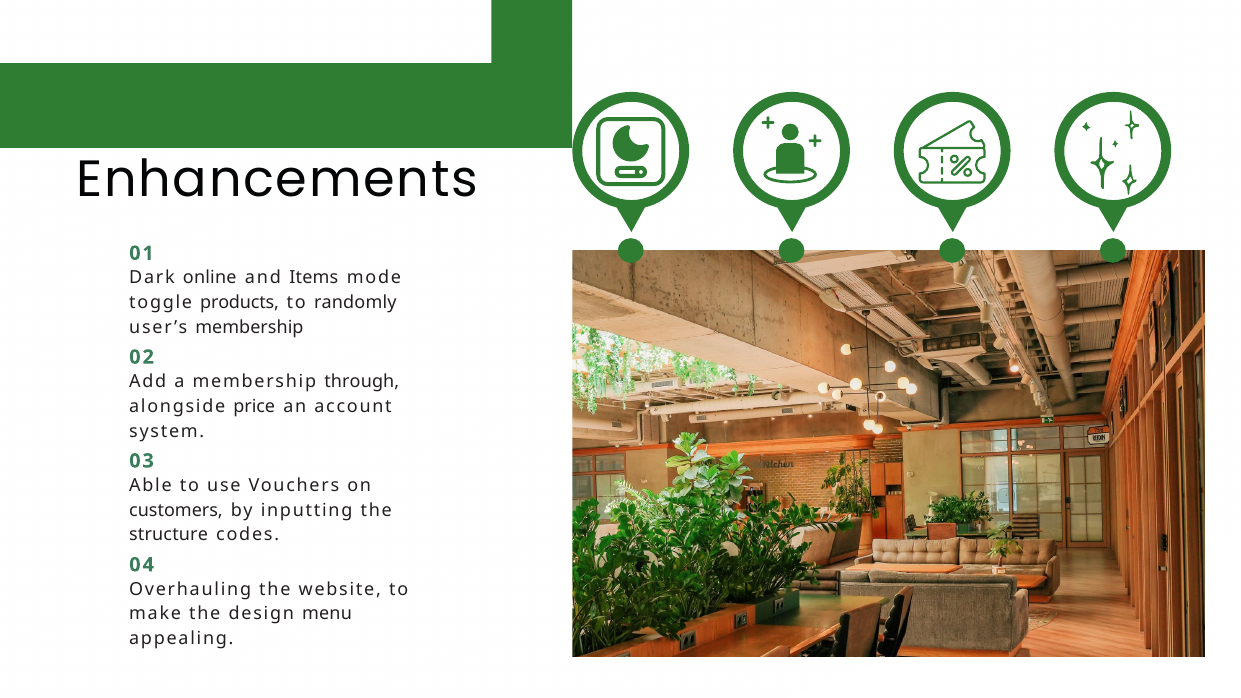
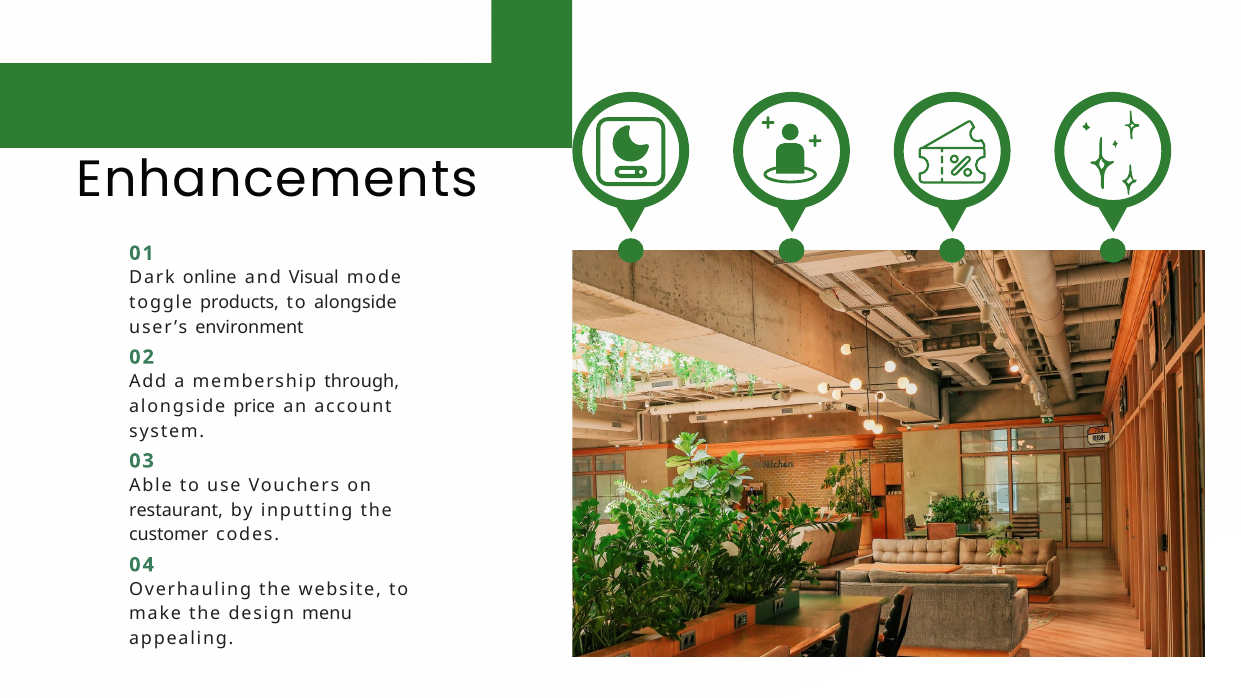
Items: Items -> Visual
to randomly: randomly -> alongside
user’s membership: membership -> environment
customers: customers -> restaurant
structure: structure -> customer
